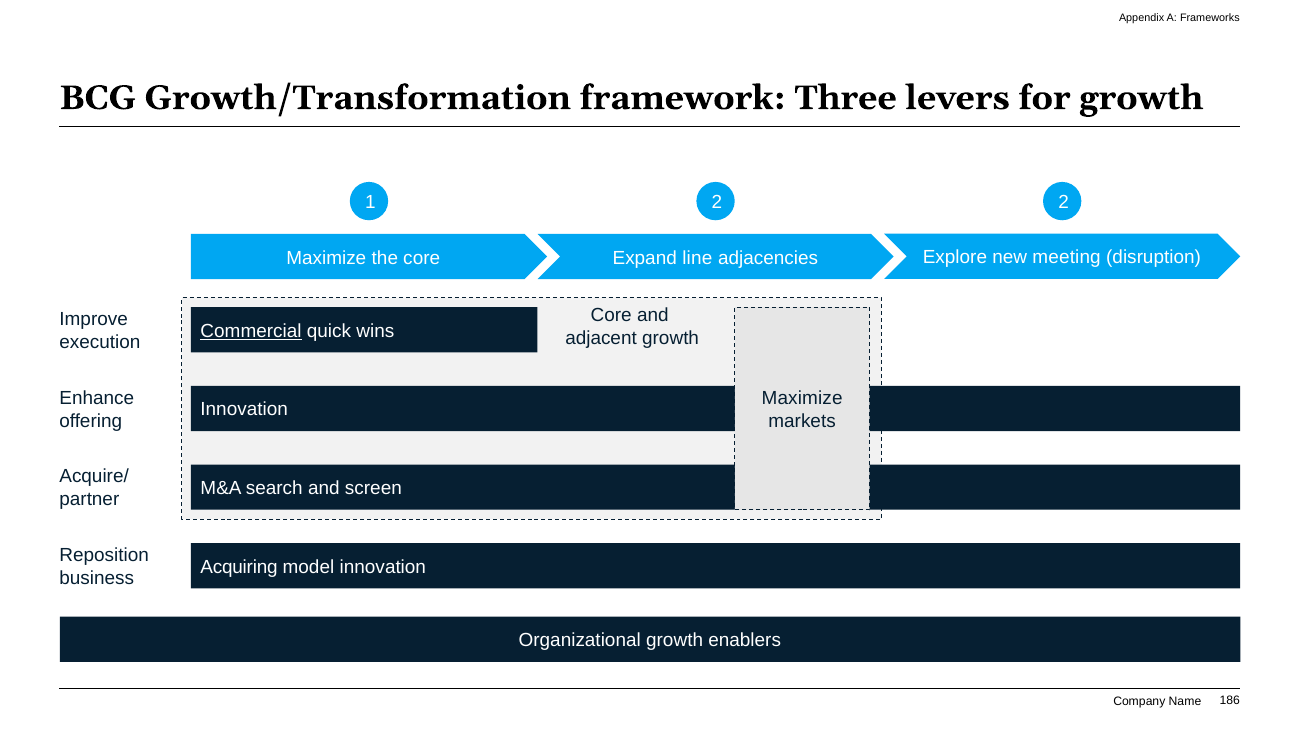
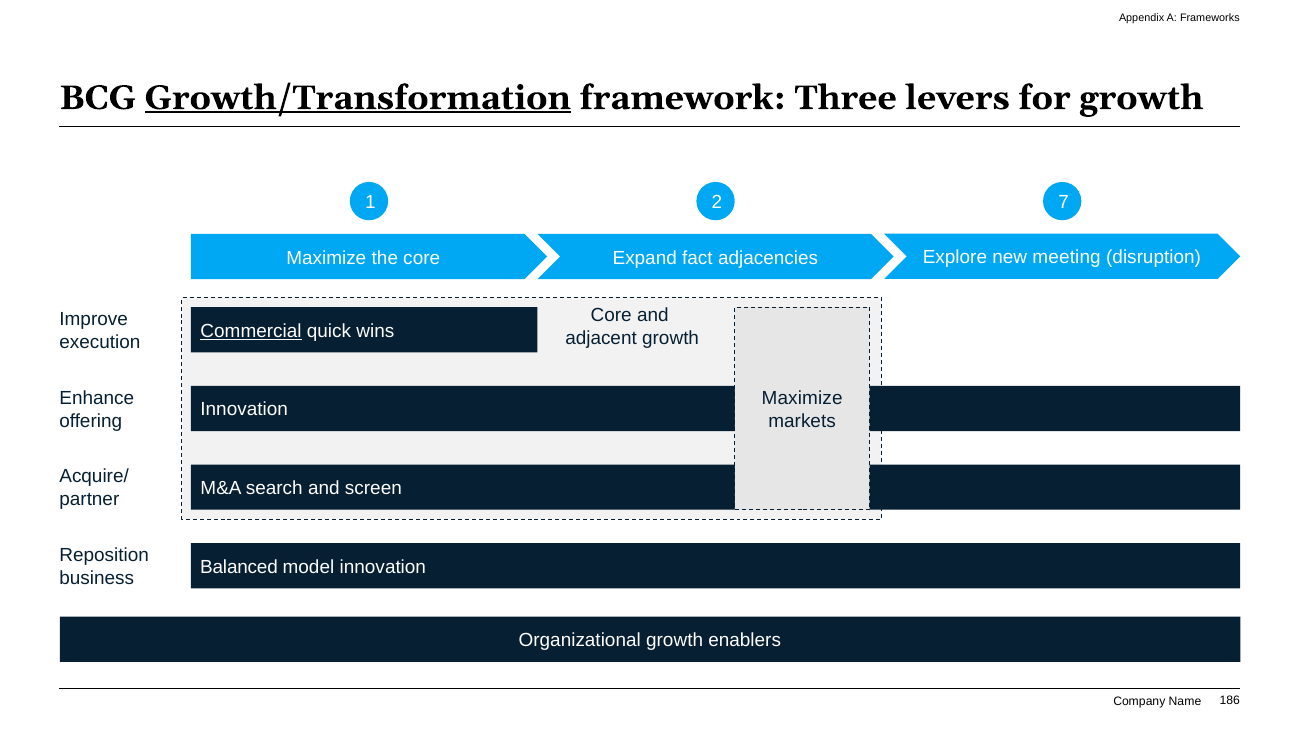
Growth/Transformation underline: none -> present
2 2: 2 -> 7
line: line -> fact
Acquiring: Acquiring -> Balanced
